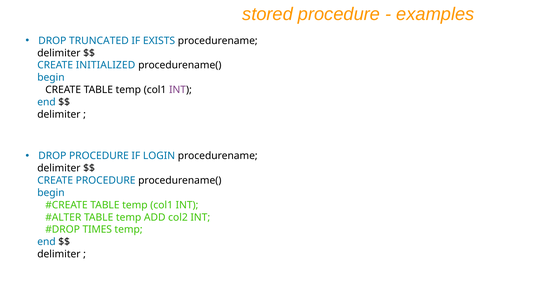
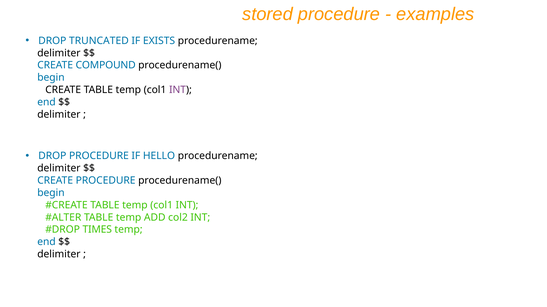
INITIALIZED: INITIALIZED -> COMPOUND
LOGIN: LOGIN -> HELLO
